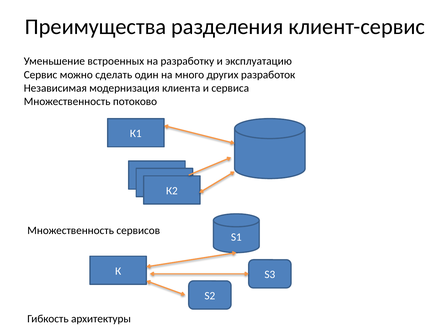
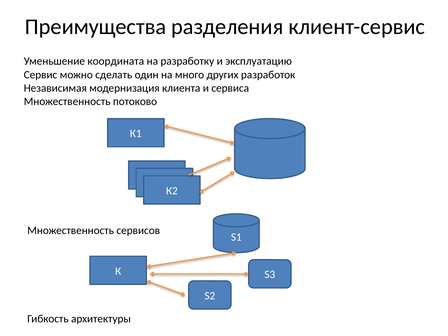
встроенных: встроенных -> координата
